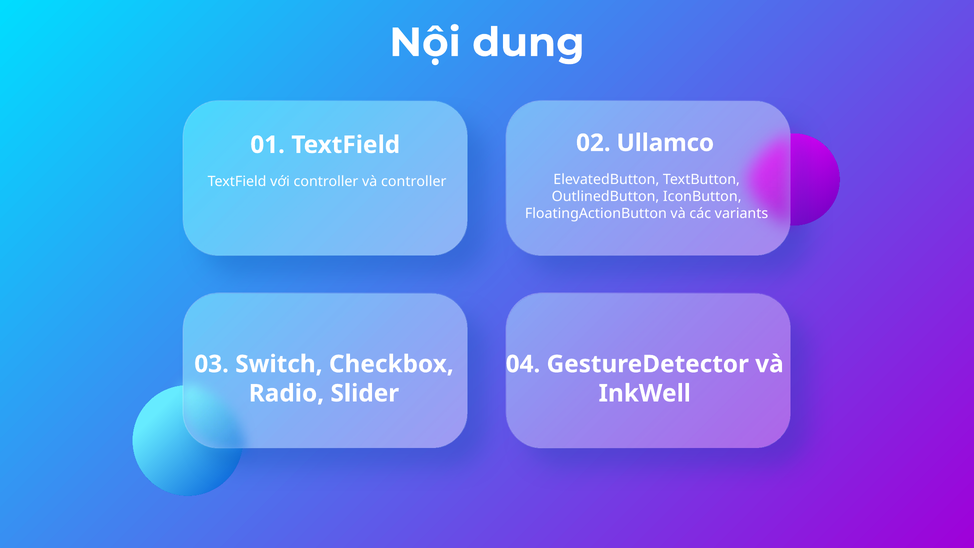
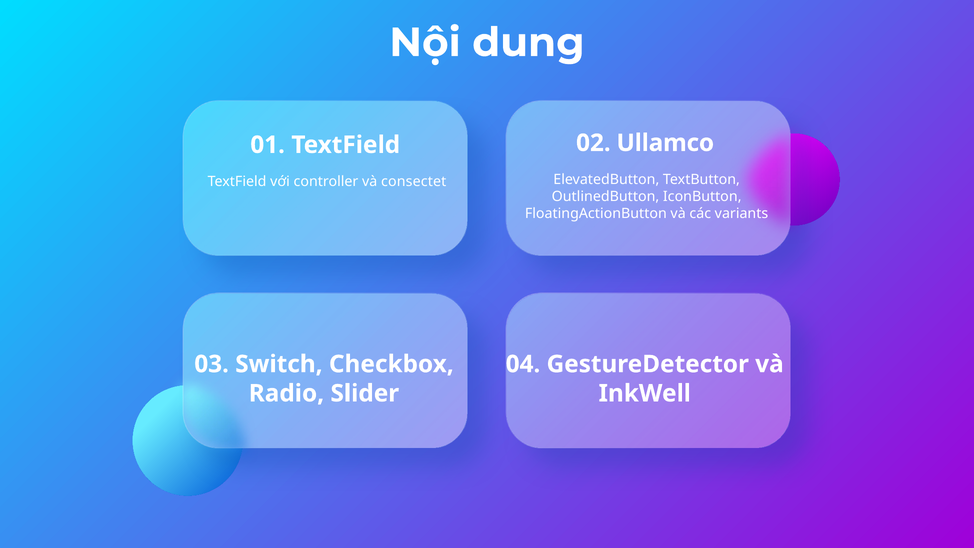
và controller: controller -> consectet
